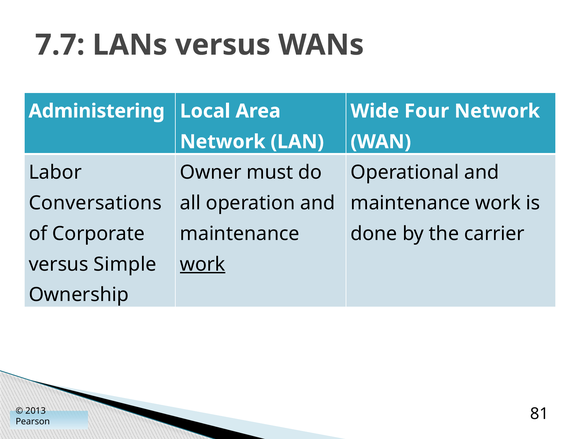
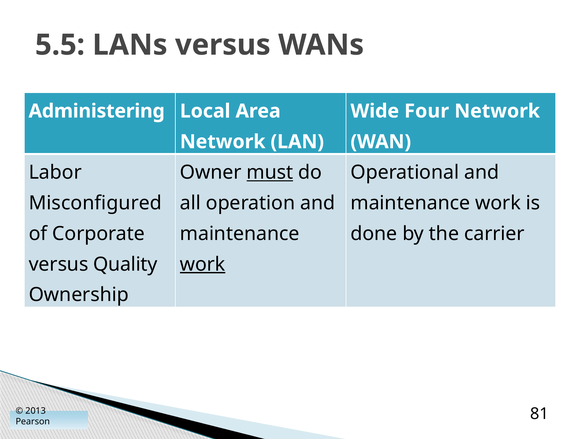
7.7: 7.7 -> 5.5
must underline: none -> present
Conversations: Conversations -> Misconfigured
Simple: Simple -> Quality
